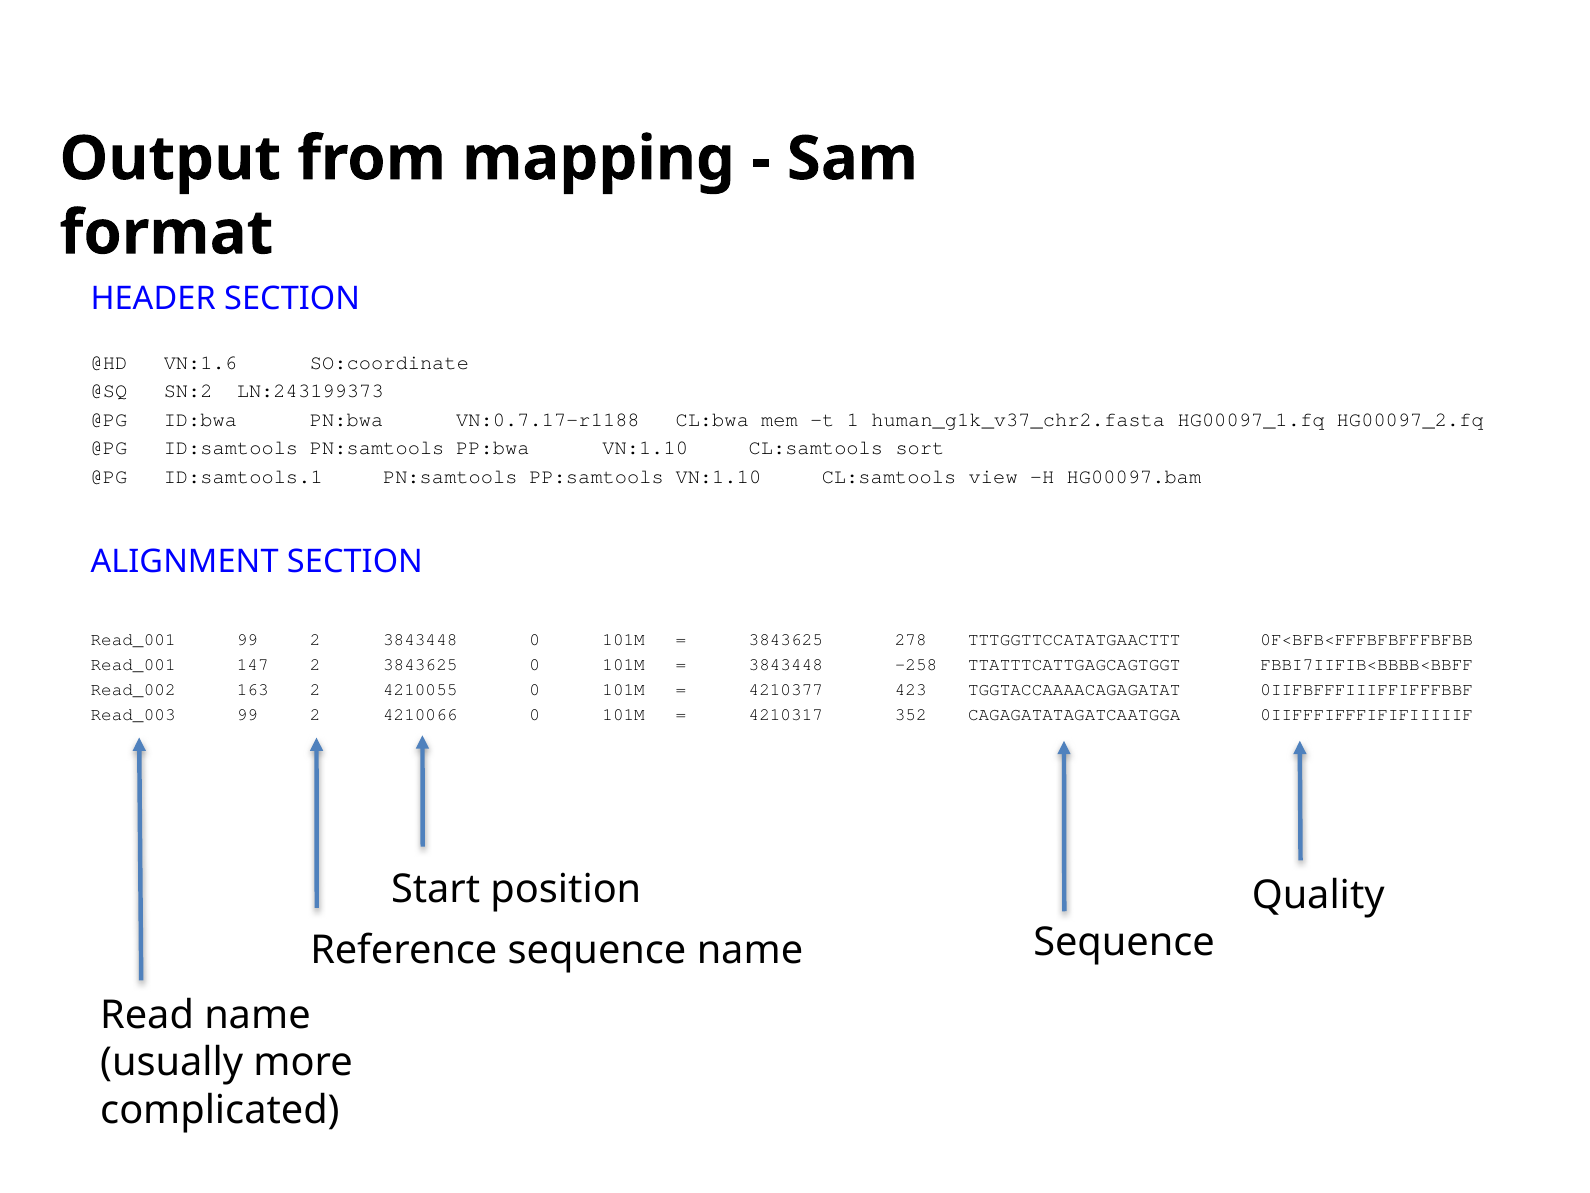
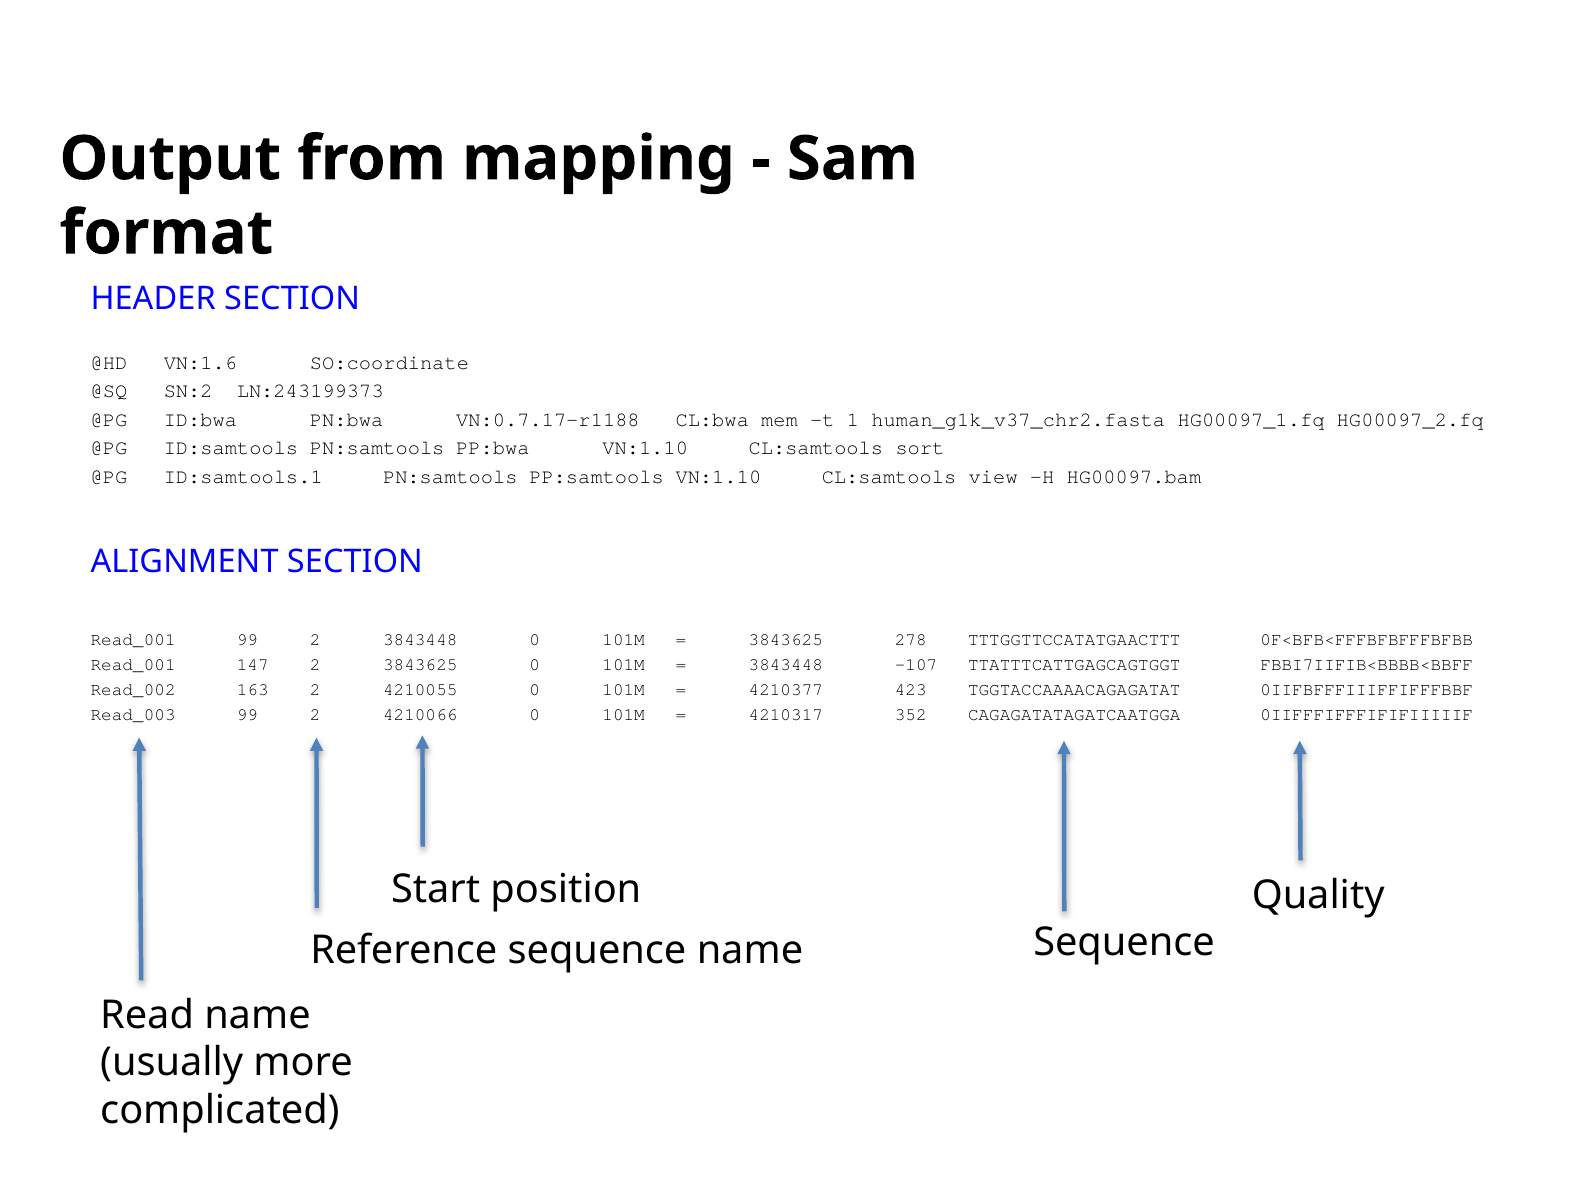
-258: -258 -> -107
